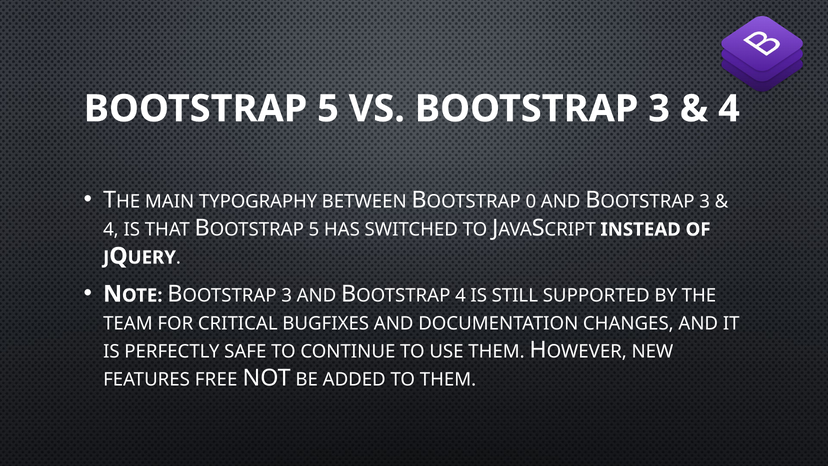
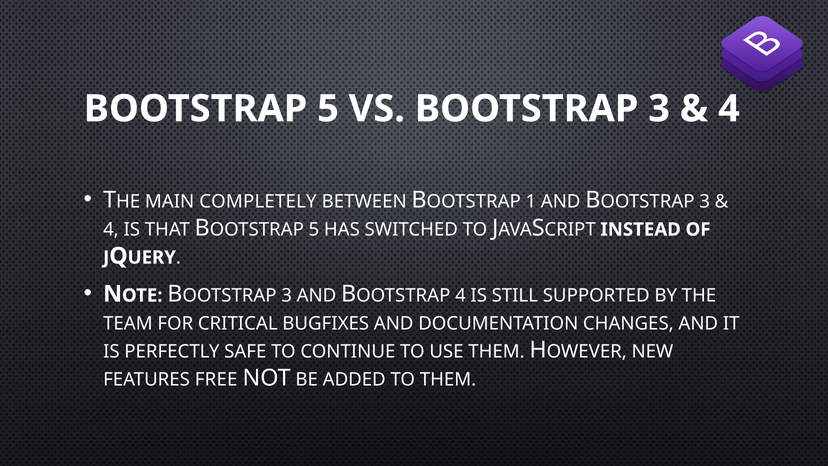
TYPOGRAPHY: TYPOGRAPHY -> COMPLETELY
0: 0 -> 1
